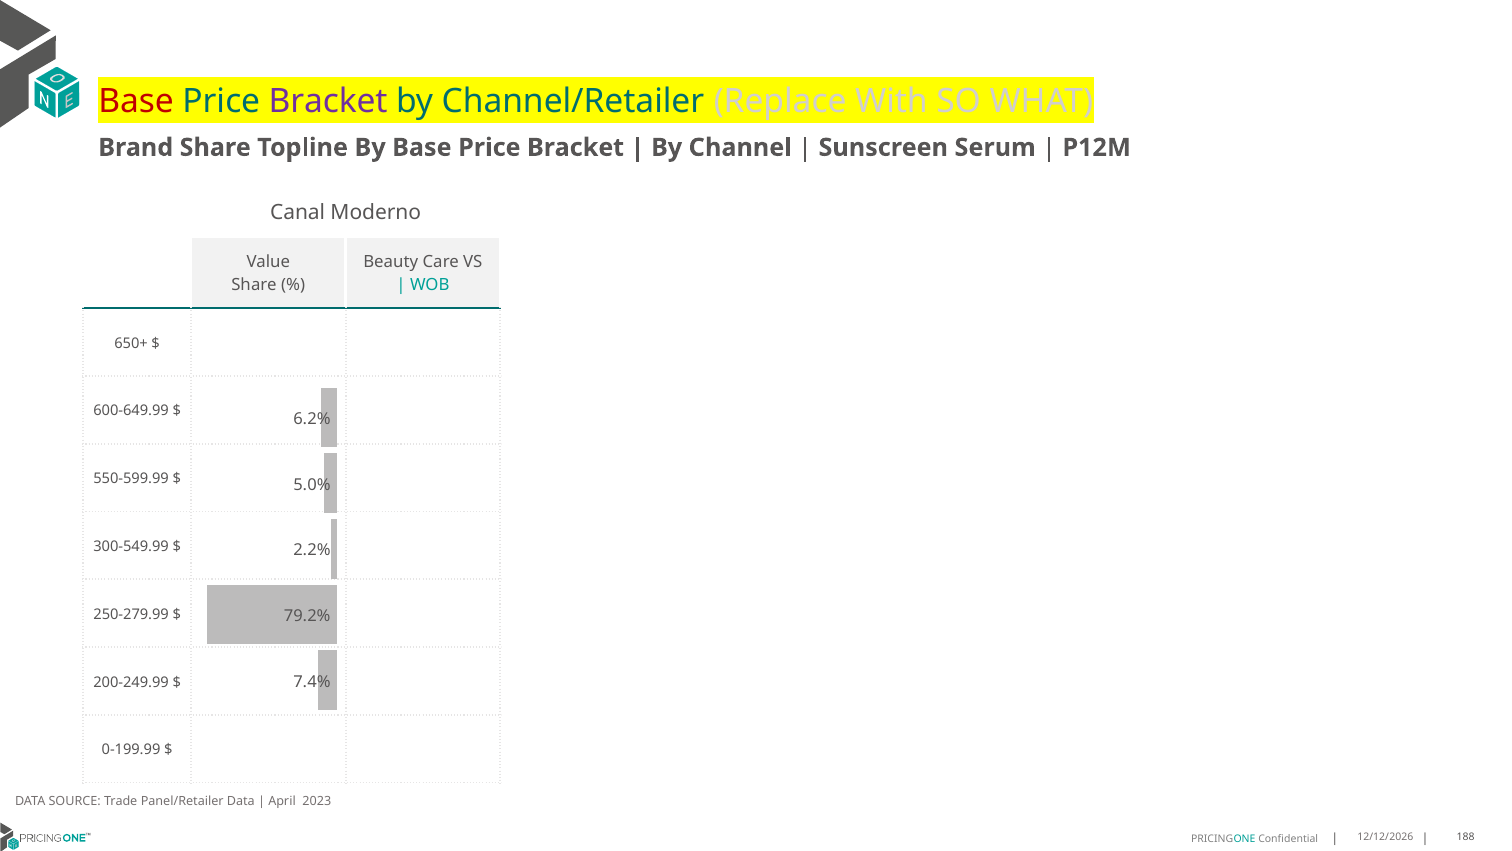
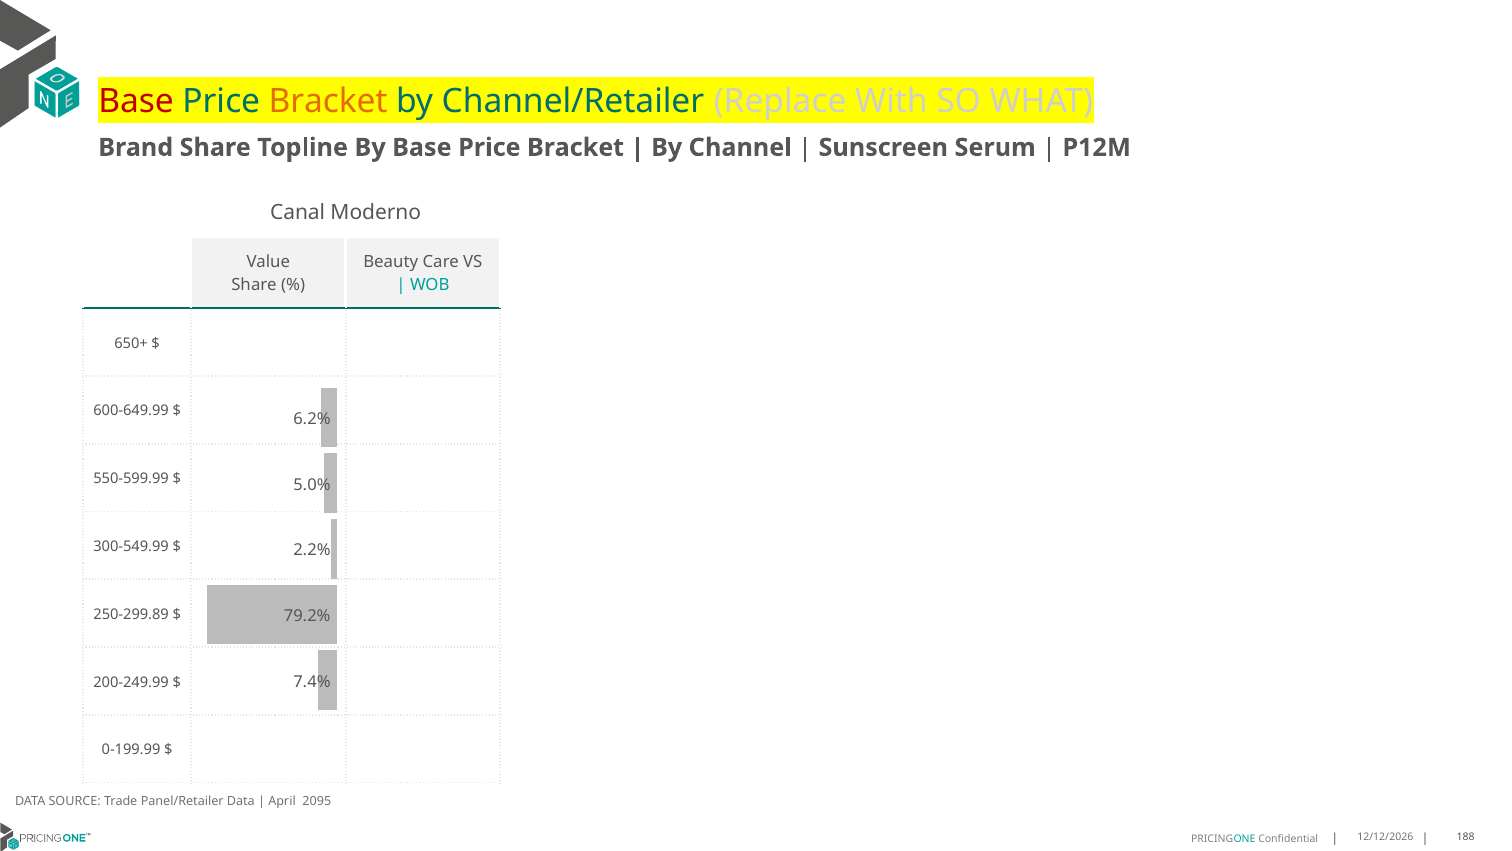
Bracket at (328, 102) colour: purple -> orange
250-279.99: 250-279.99 -> 250-299.89
2023: 2023 -> 2095
